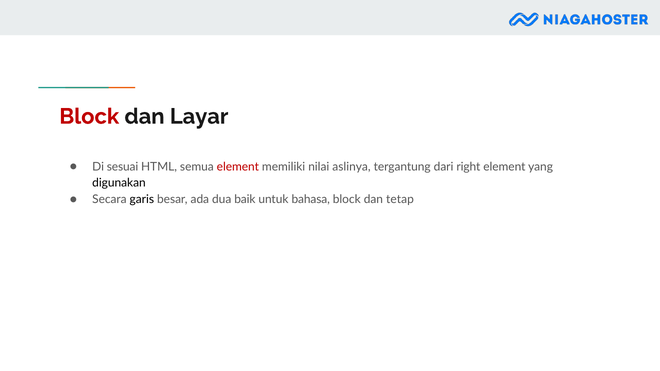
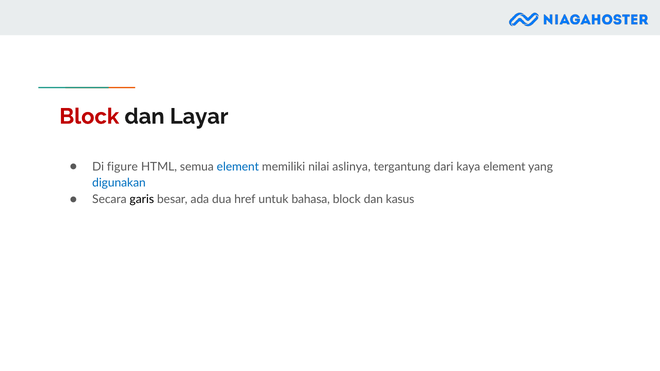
sesuai: sesuai -> figure
element at (238, 167) colour: red -> blue
right: right -> kaya
digunakan colour: black -> blue
baik: baik -> href
tetap: tetap -> kasus
